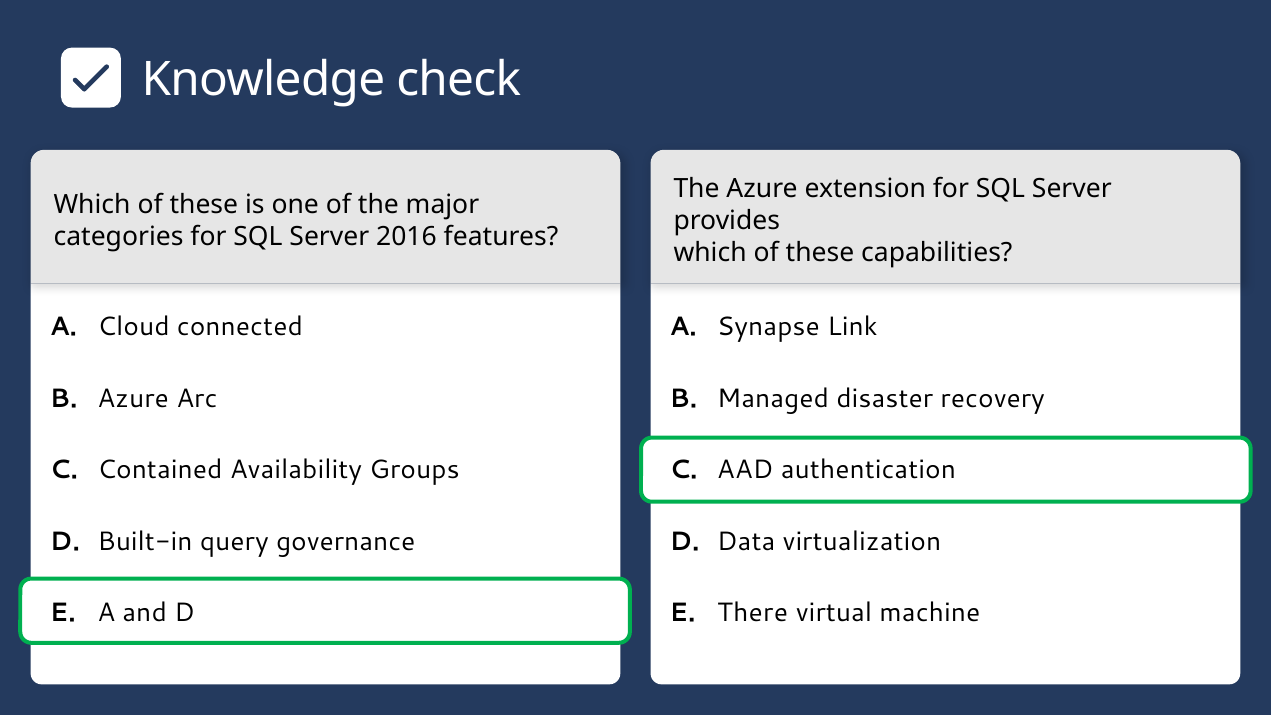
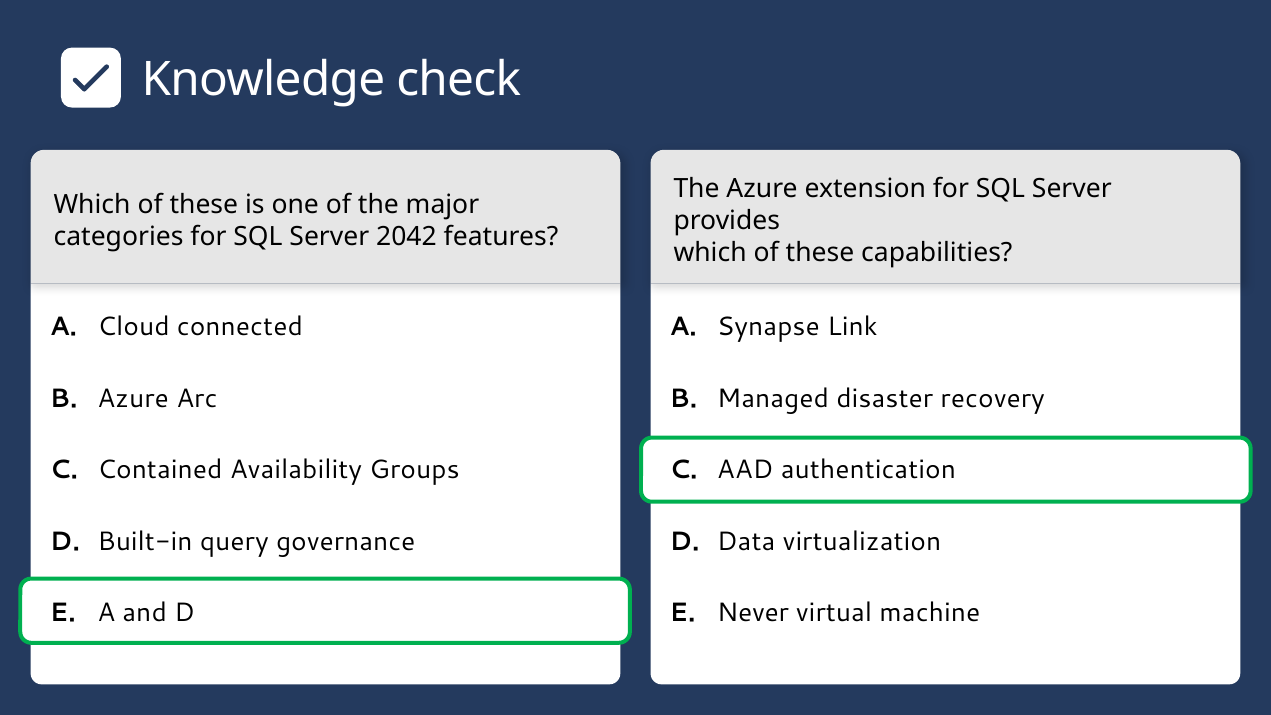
2016: 2016 -> 2042
There: There -> Never
